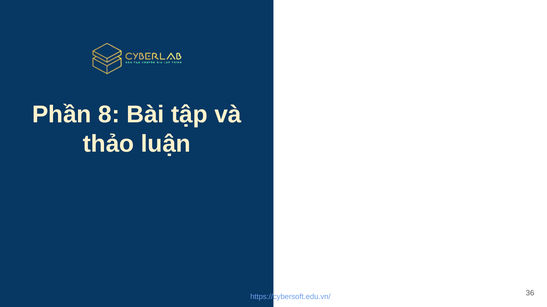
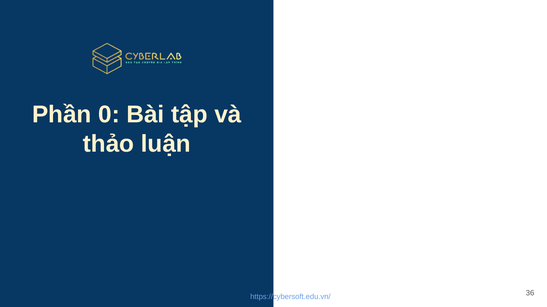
8: 8 -> 0
